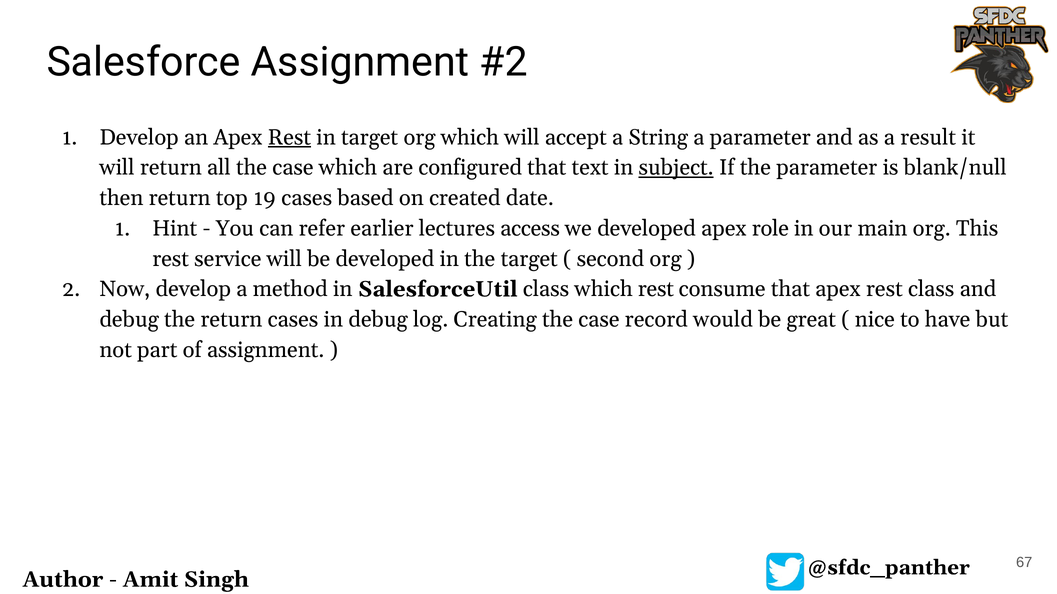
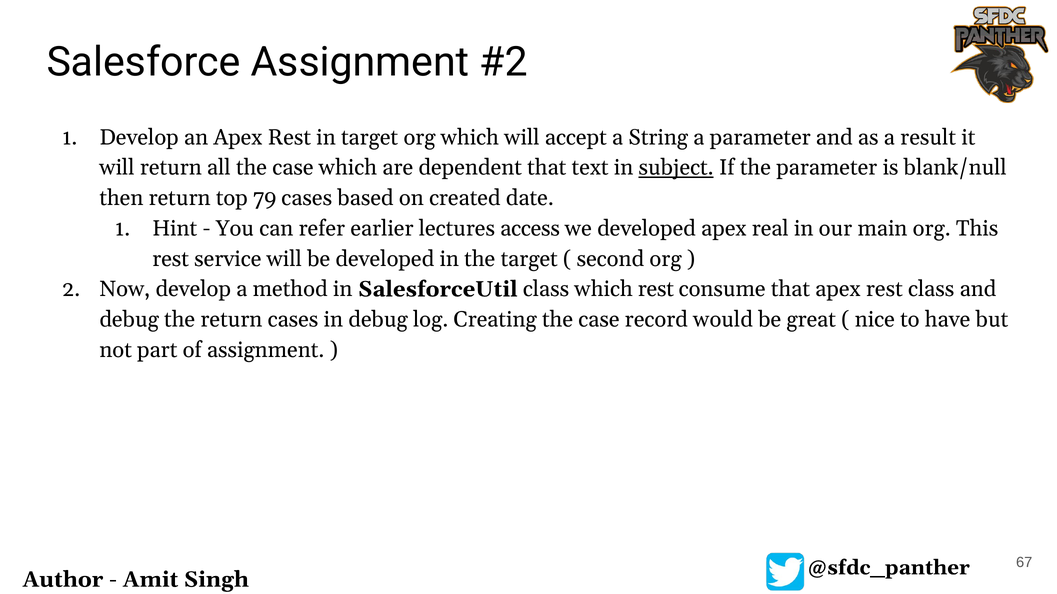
Rest at (289, 138) underline: present -> none
configured: configured -> dependent
19: 19 -> 79
role: role -> real
